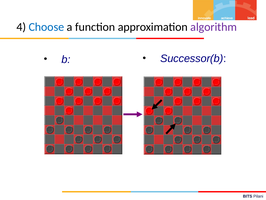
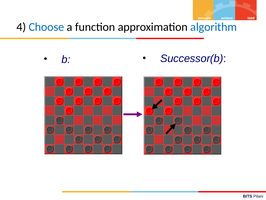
algorithm colour: purple -> blue
